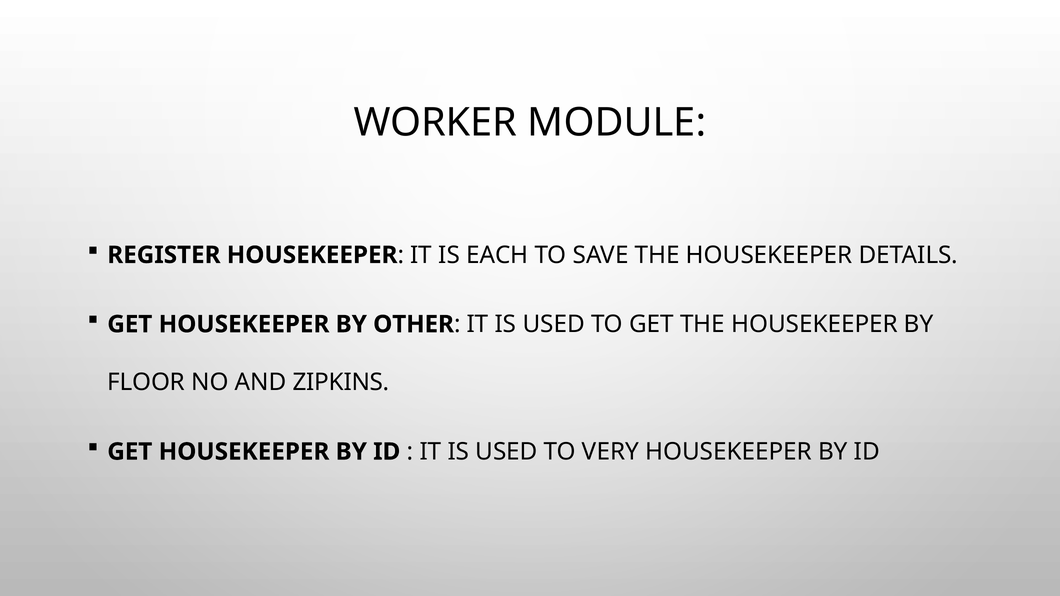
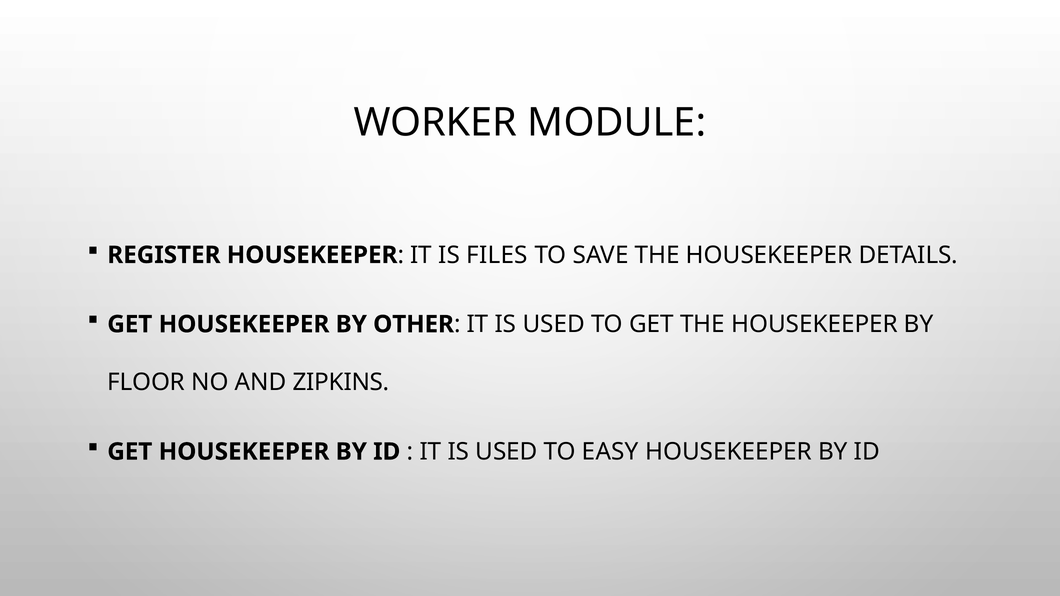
EACH: EACH -> FILES
VERY: VERY -> EASY
